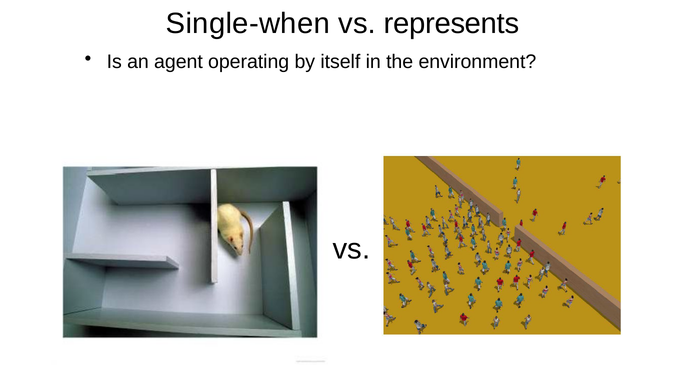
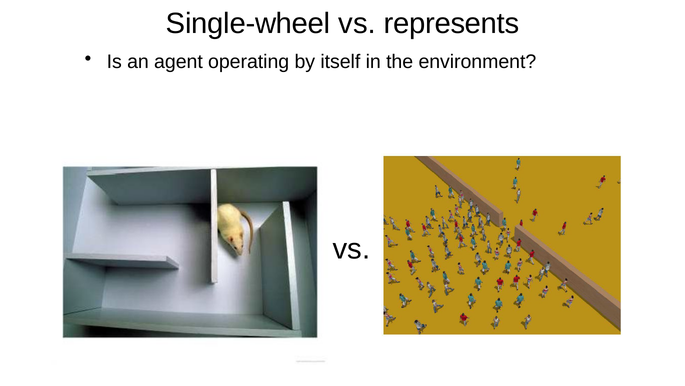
Single-when: Single-when -> Single-wheel
